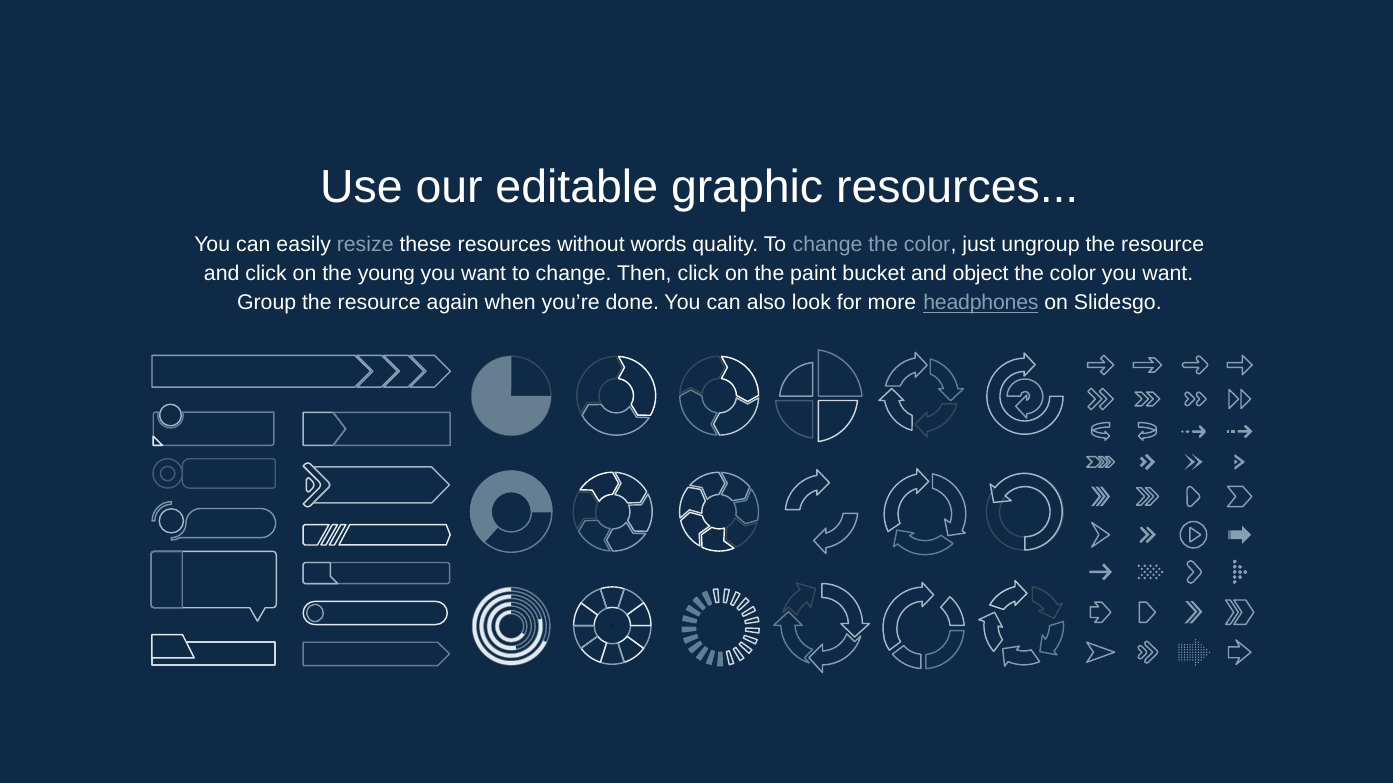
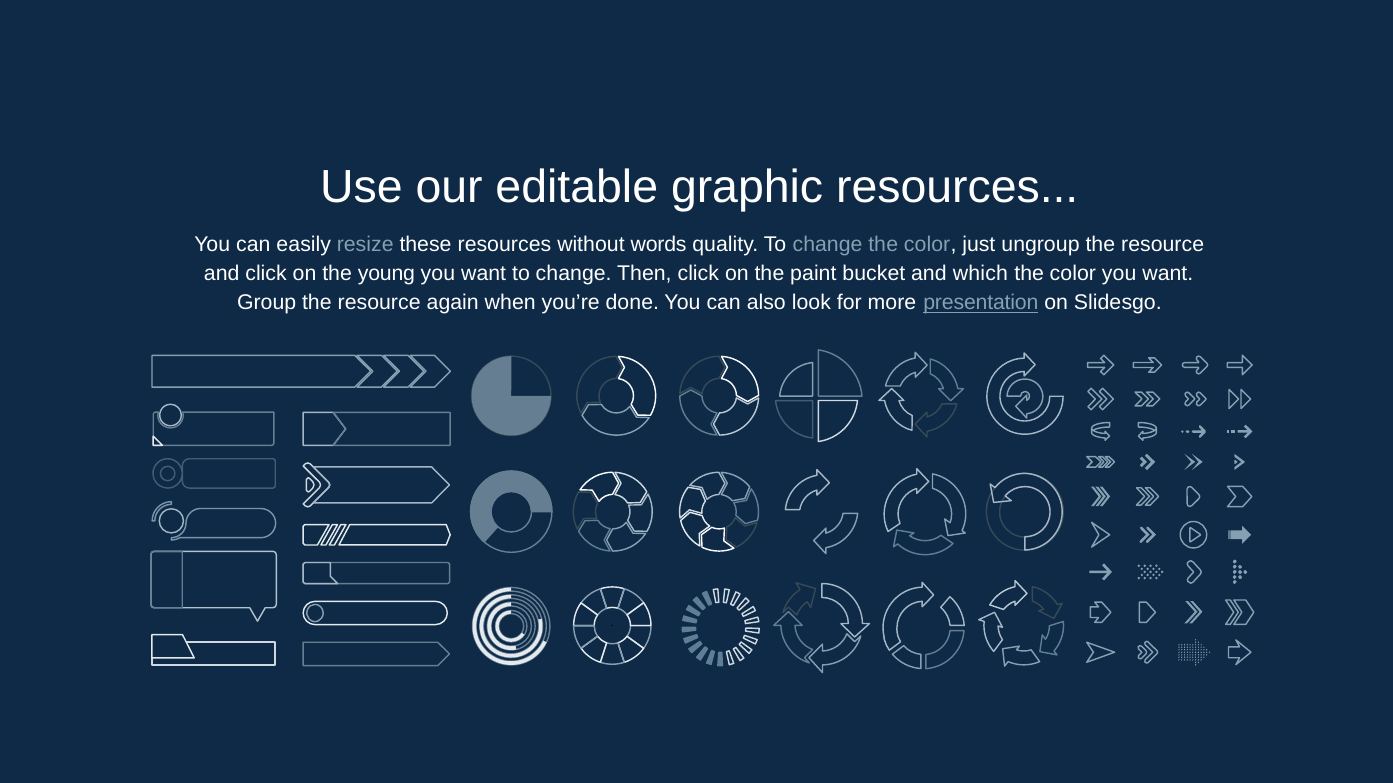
object: object -> which
headphones: headphones -> presentation
